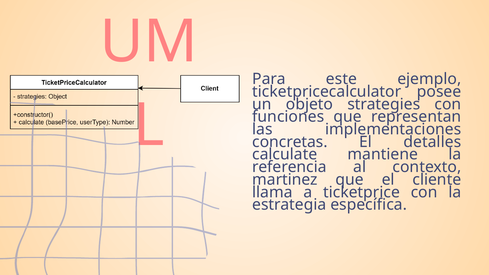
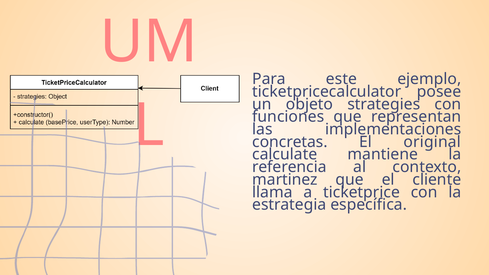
detalles: detalles -> original
